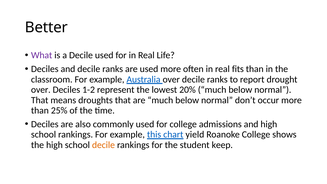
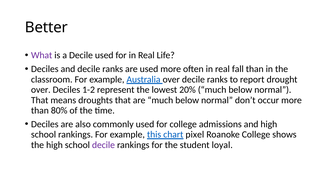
fits: fits -> fall
25%: 25% -> 80%
yield: yield -> pixel
decile at (103, 145) colour: orange -> purple
keep: keep -> loyal
